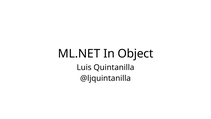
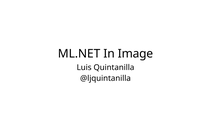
Object: Object -> Image
